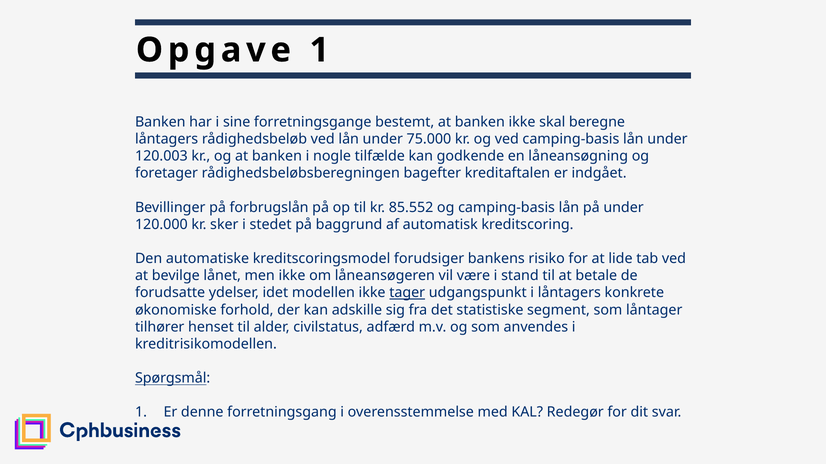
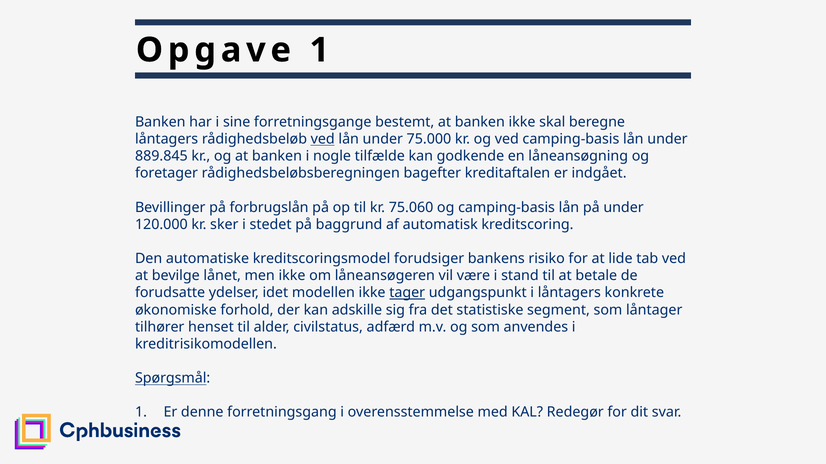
ved at (323, 139) underline: none -> present
120.003: 120.003 -> 889.845
85.552: 85.552 -> 75.060
